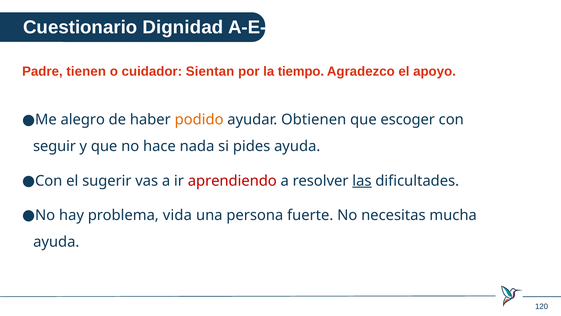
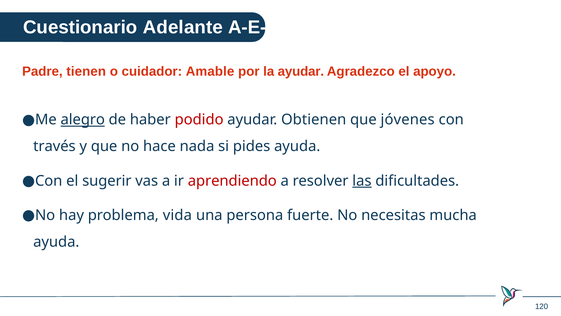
Dignidad: Dignidad -> Adelante
Sientan: Sientan -> Amable
la tiempo: tiempo -> ayudar
alegro underline: none -> present
podido colour: orange -> red
escoger: escoger -> jóvenes
seguir: seguir -> través
